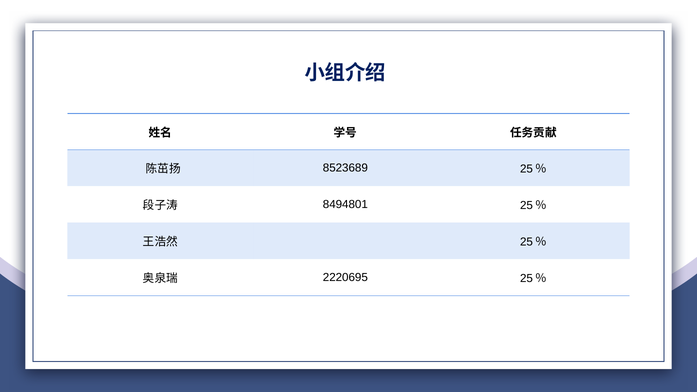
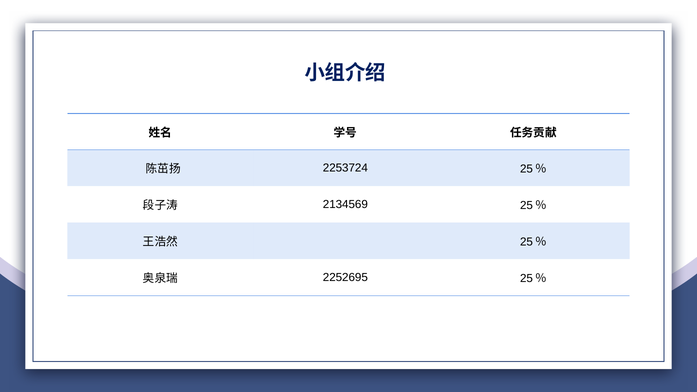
8523689: 8523689 -> 2253724
8494801: 8494801 -> 2134569
2220695: 2220695 -> 2252695
